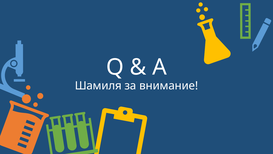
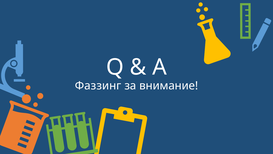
Шамиля: Шамиля -> Фаззинг
